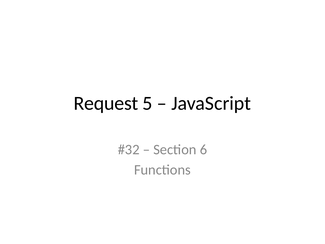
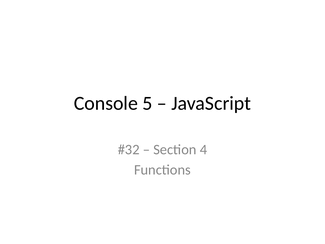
Request: Request -> Console
6: 6 -> 4
